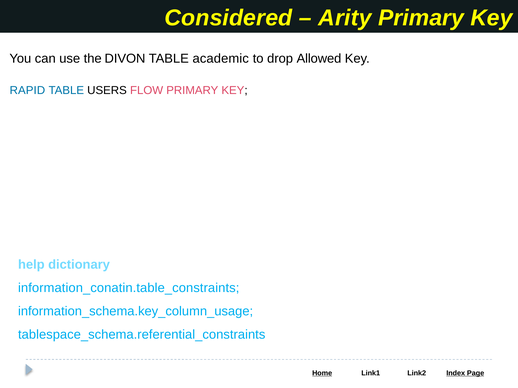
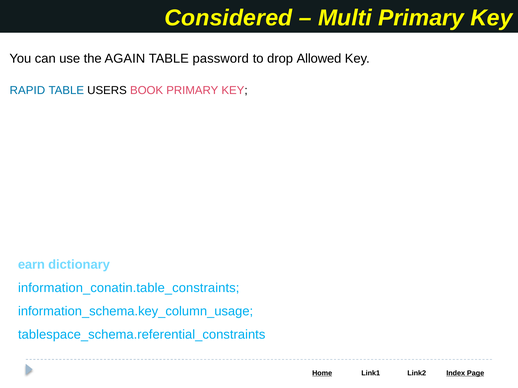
Arity: Arity -> Multi
DIVON: DIVON -> AGAIN
academic: academic -> password
FLOW: FLOW -> BOOK
help: help -> earn
